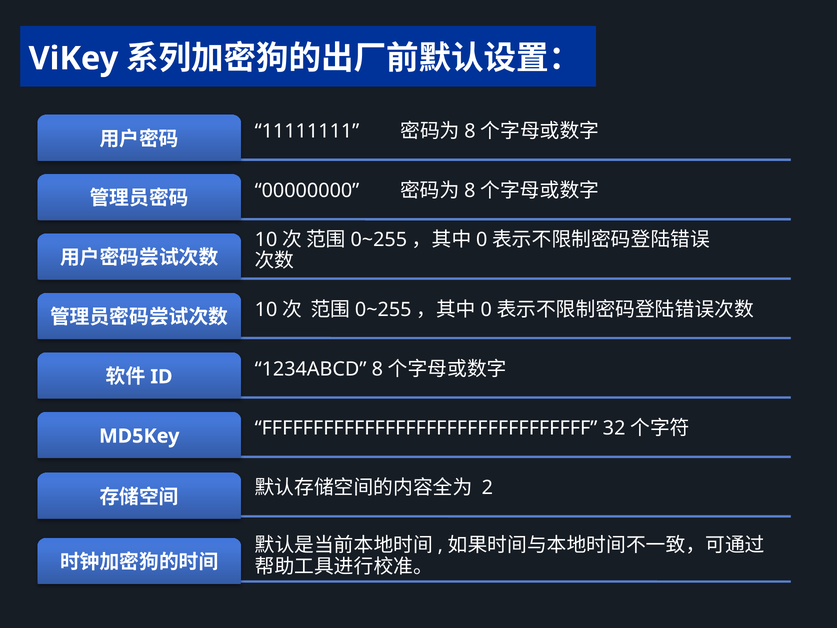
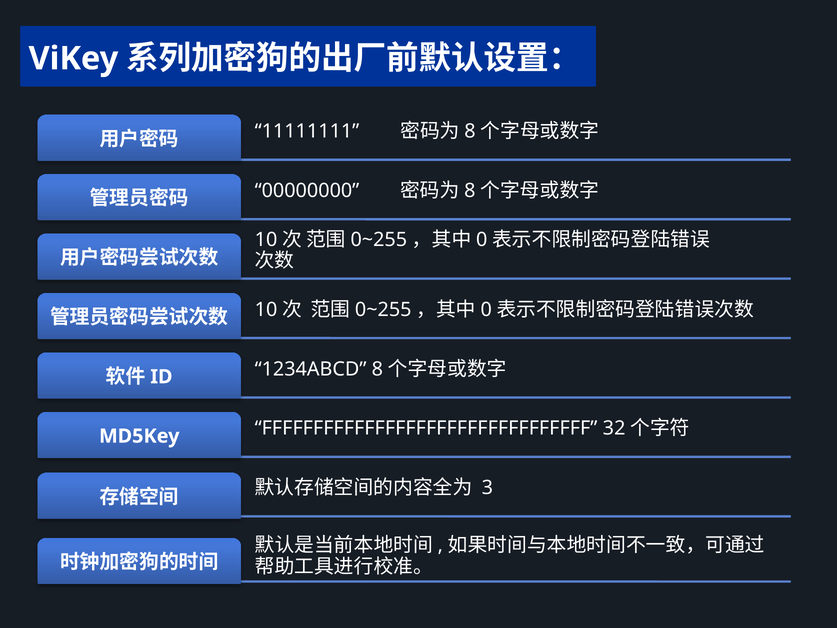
2: 2 -> 3
